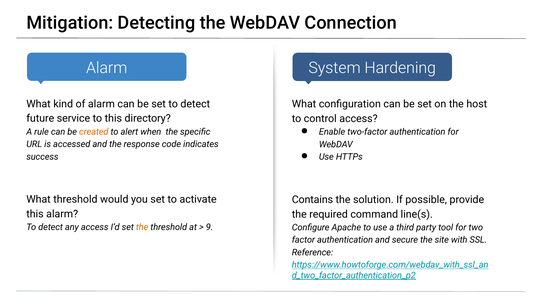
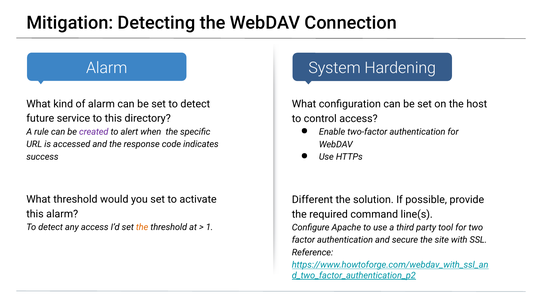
created colour: orange -> purple
Contains: Contains -> Different
9: 9 -> 1
